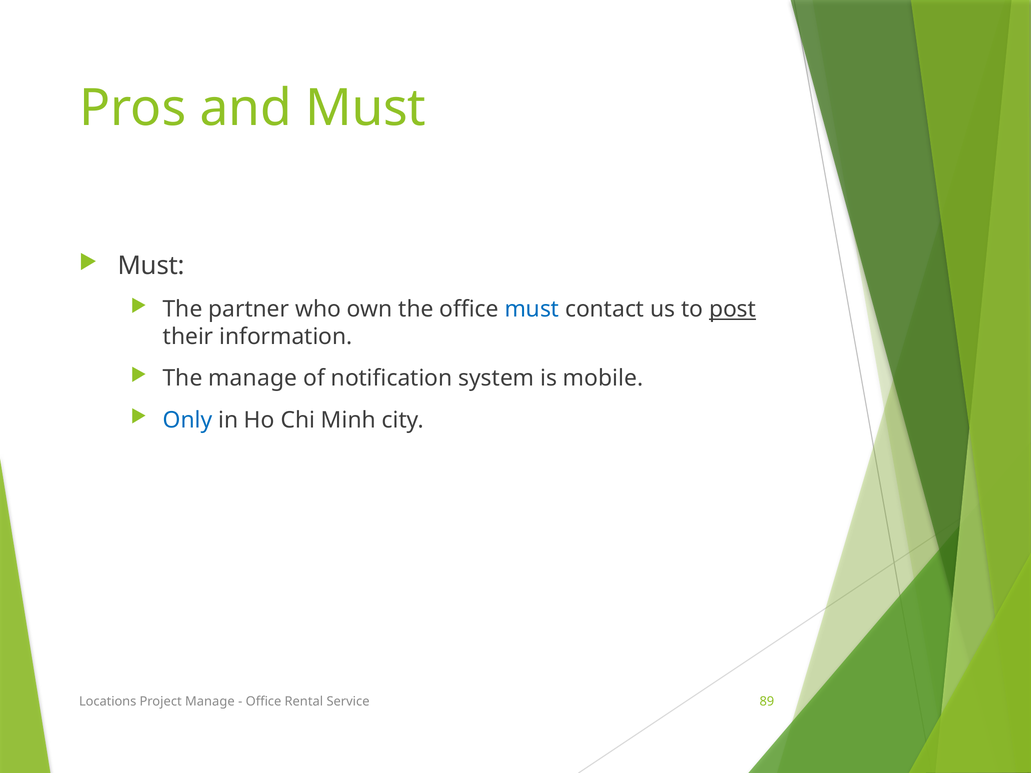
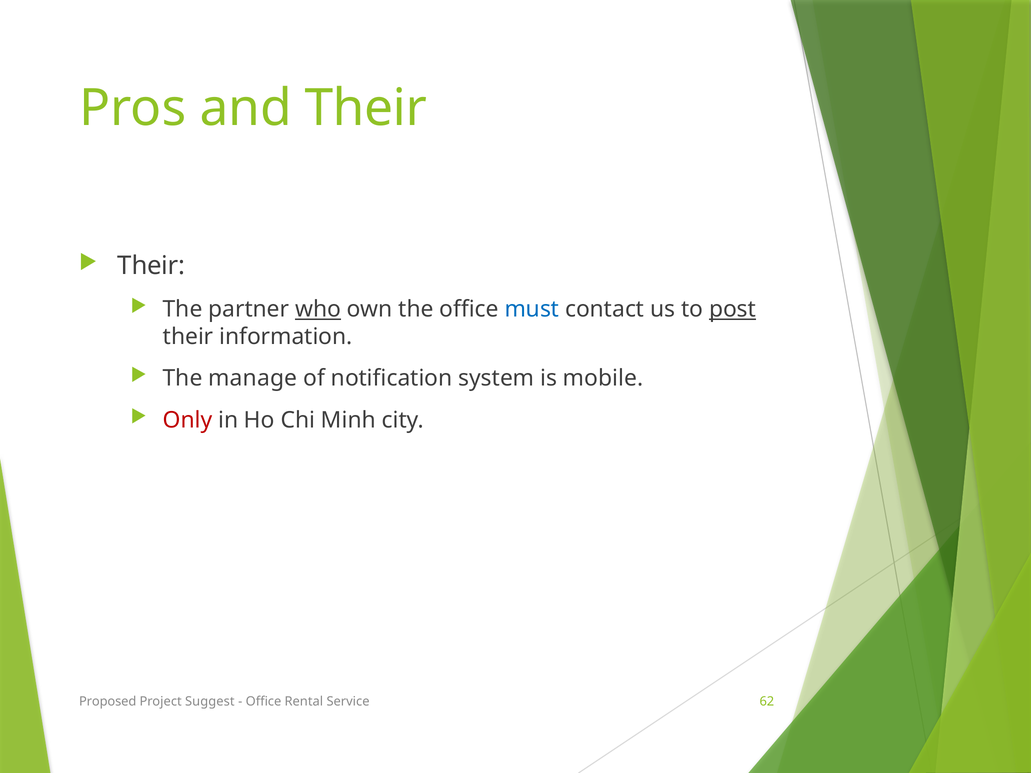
and Must: Must -> Their
Must at (151, 266): Must -> Their
who underline: none -> present
Only colour: blue -> red
Locations: Locations -> Proposed
Project Manage: Manage -> Suggest
89: 89 -> 62
